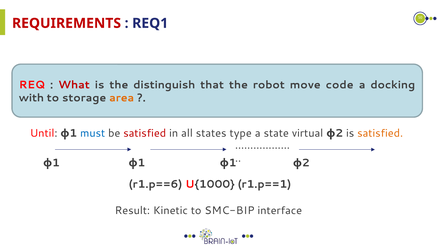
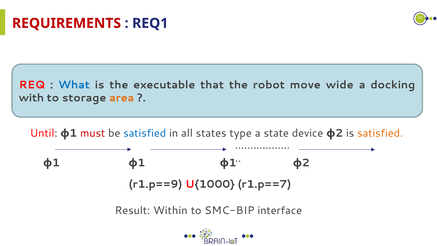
What colour: red -> blue
distinguish: distinguish -> executable
code: code -> wide
must colour: blue -> red
satisfied at (145, 133) colour: red -> blue
virtual: virtual -> device
r1.p==6: r1.p==6 -> r1.p==9
r1.p==1: r1.p==1 -> r1.p==7
Kinetic: Kinetic -> Within
